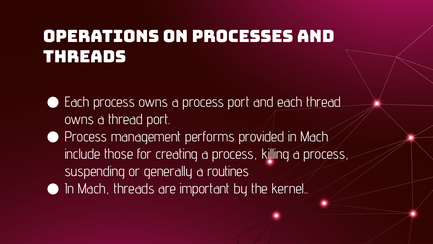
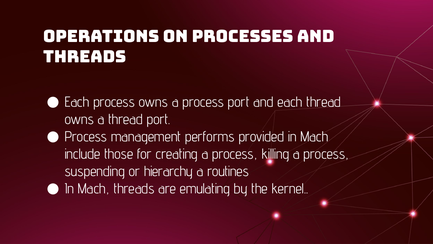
generally: generally -> hierarchy
important: important -> emulating
